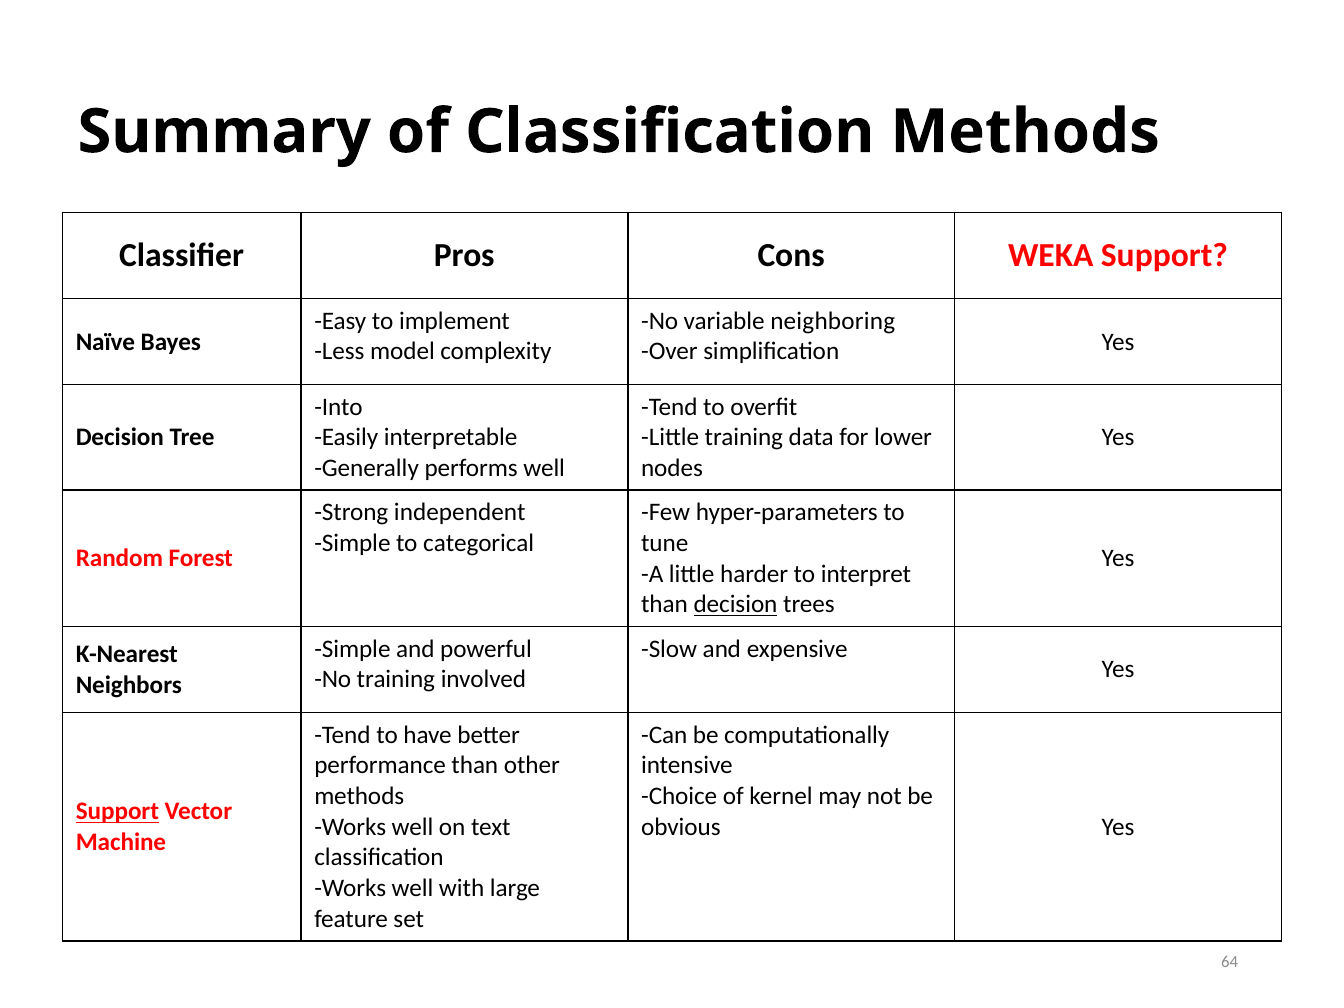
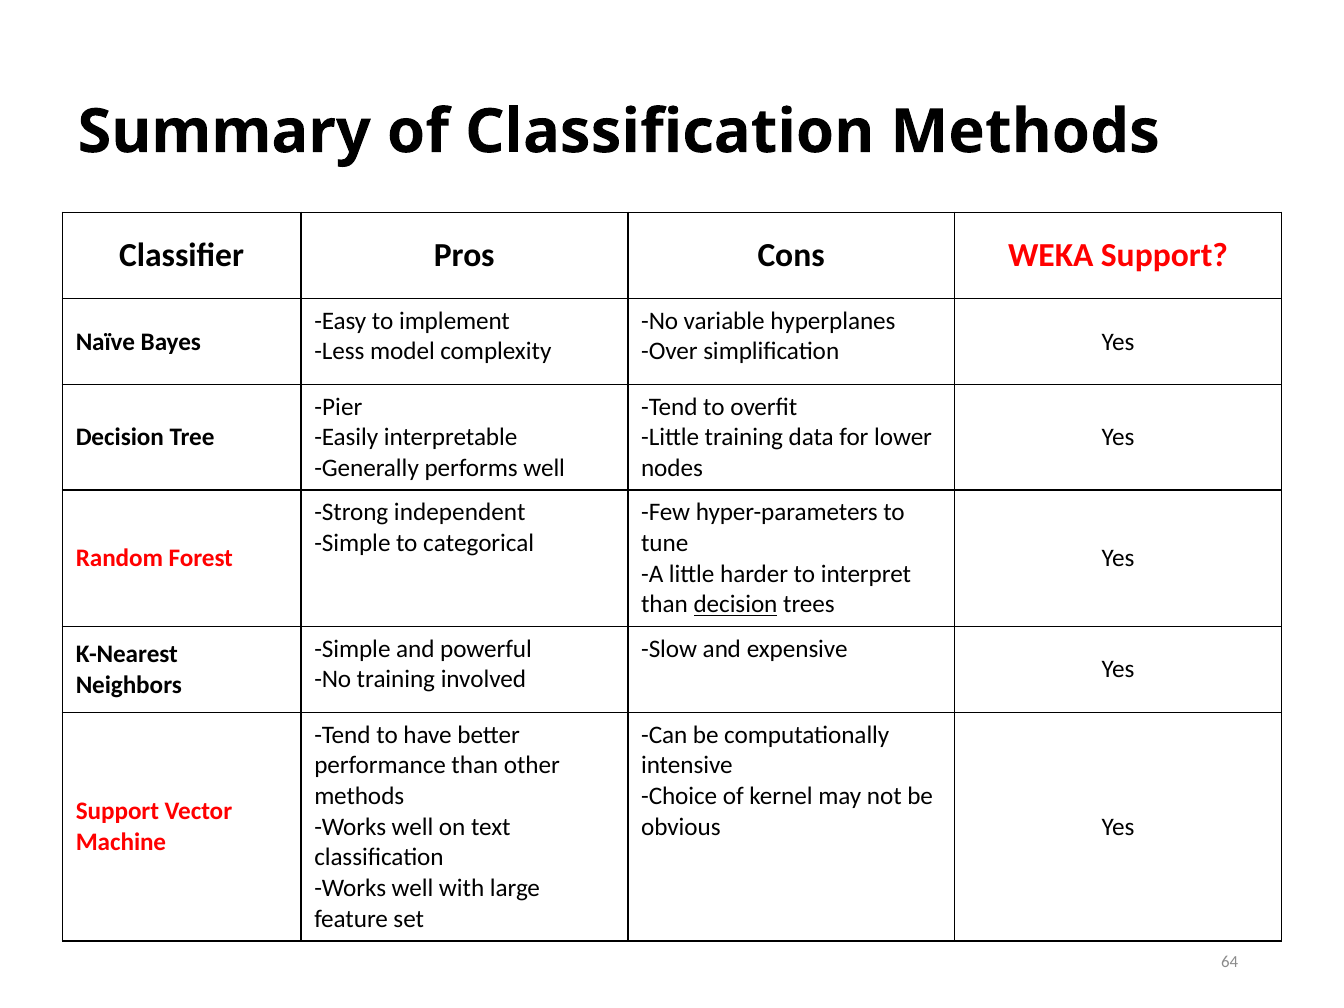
neighboring: neighboring -> hyperplanes
Into: Into -> Pier
Support at (117, 812) underline: present -> none
